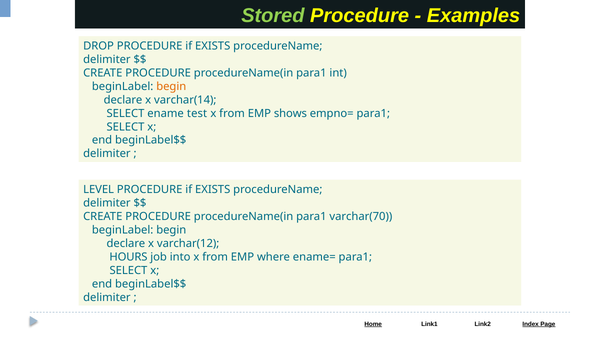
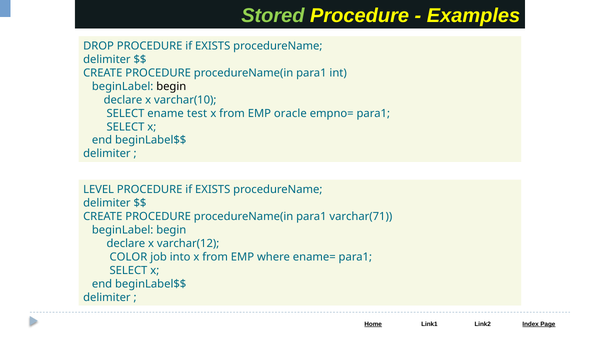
begin at (171, 86) colour: orange -> black
varchar(14: varchar(14 -> varchar(10
shows: shows -> oracle
varchar(70: varchar(70 -> varchar(71
HOURS: HOURS -> COLOR
